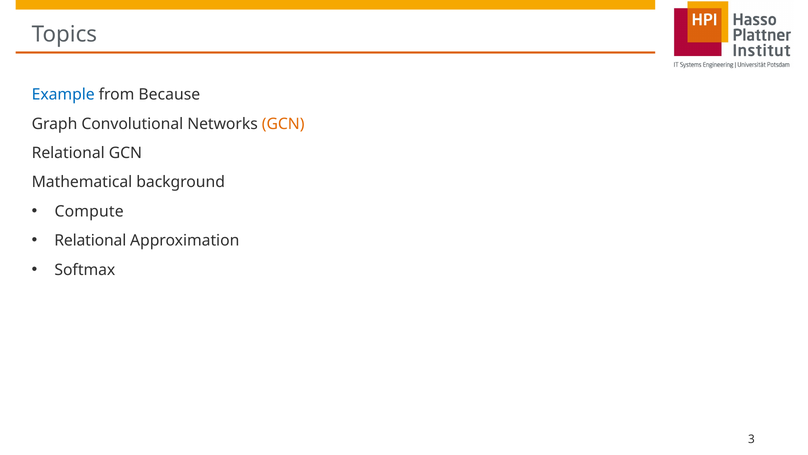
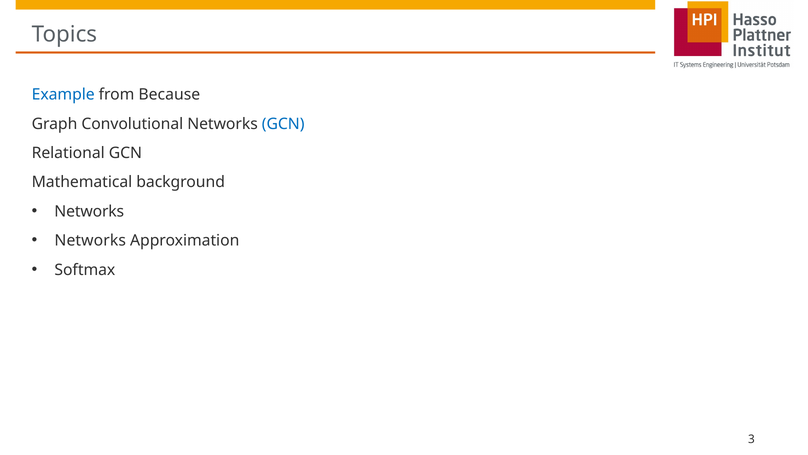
GCN at (283, 124) colour: orange -> blue
Compute at (89, 211): Compute -> Networks
Relational at (90, 240): Relational -> Networks
